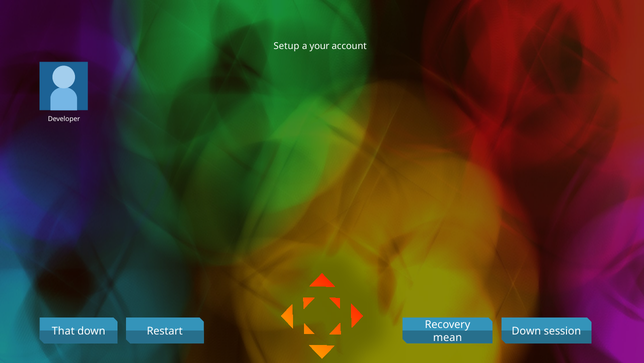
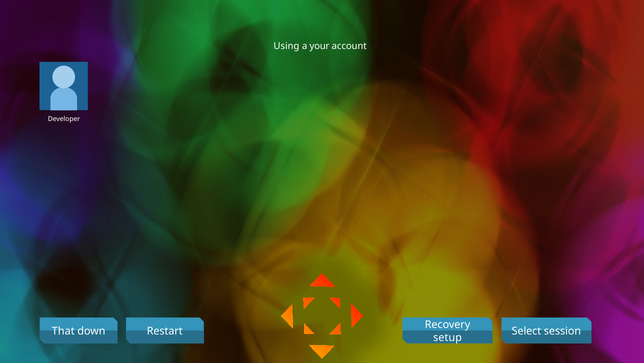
Setup: Setup -> Using
Restart Down: Down -> Select
mean: mean -> setup
